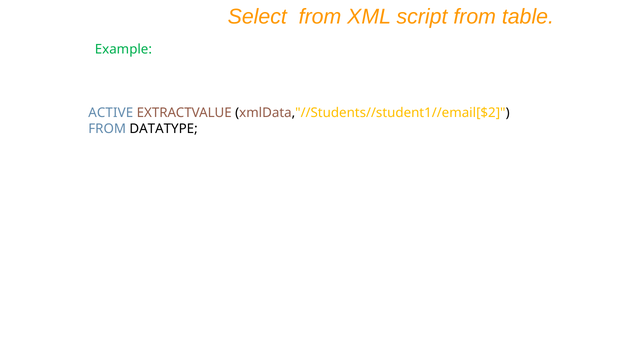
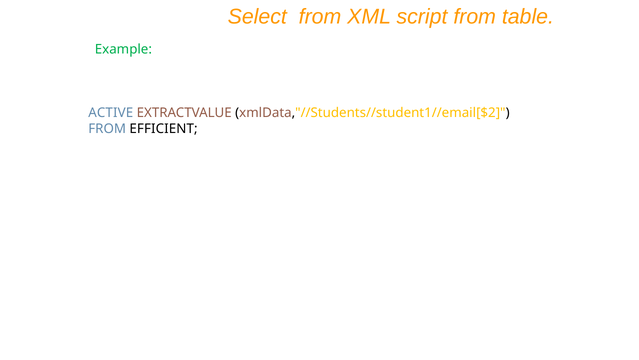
DATATYPE: DATATYPE -> EFFICIENT
